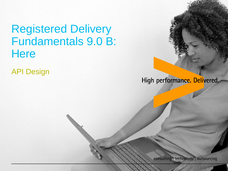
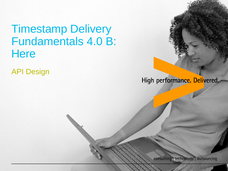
Registered: Registered -> Timestamp
9.0: 9.0 -> 4.0
